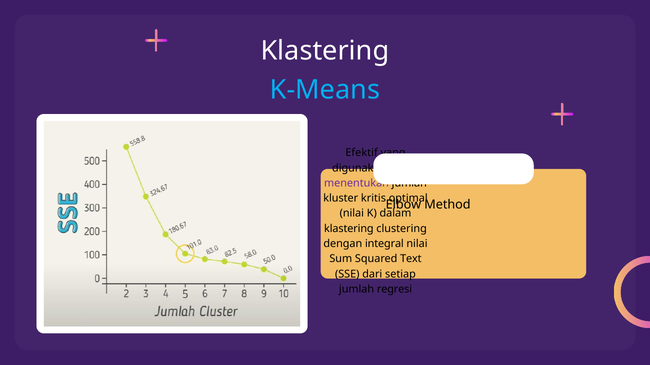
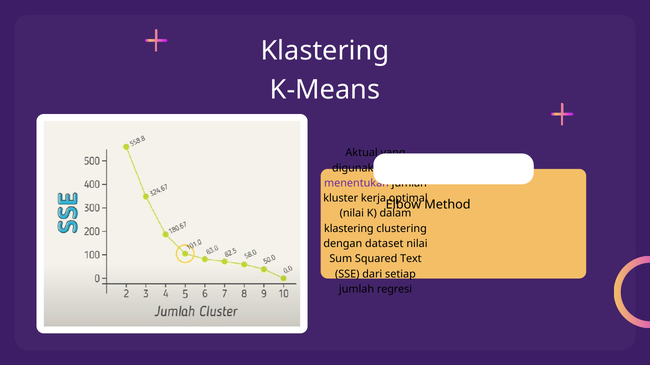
K-Means colour: light blue -> white
Efektif: Efektif -> Aktual
kritis: kritis -> kerja
integral: integral -> dataset
